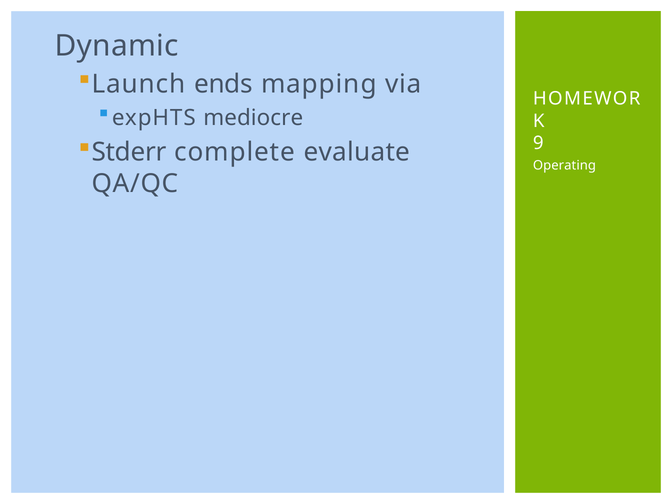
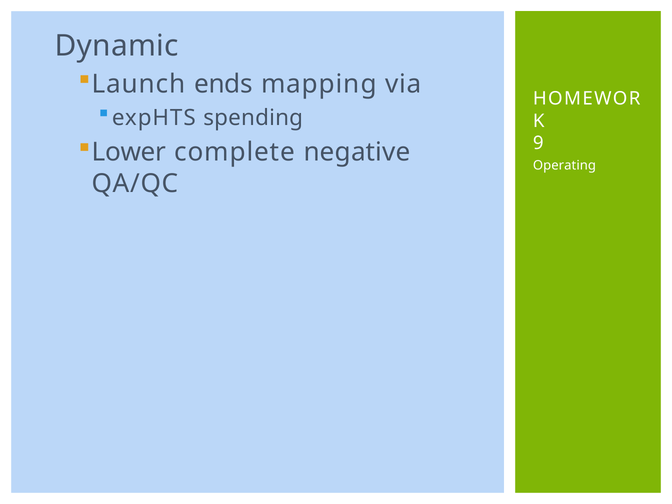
mediocre: mediocre -> spending
Stderr: Stderr -> Lower
evaluate: evaluate -> negative
